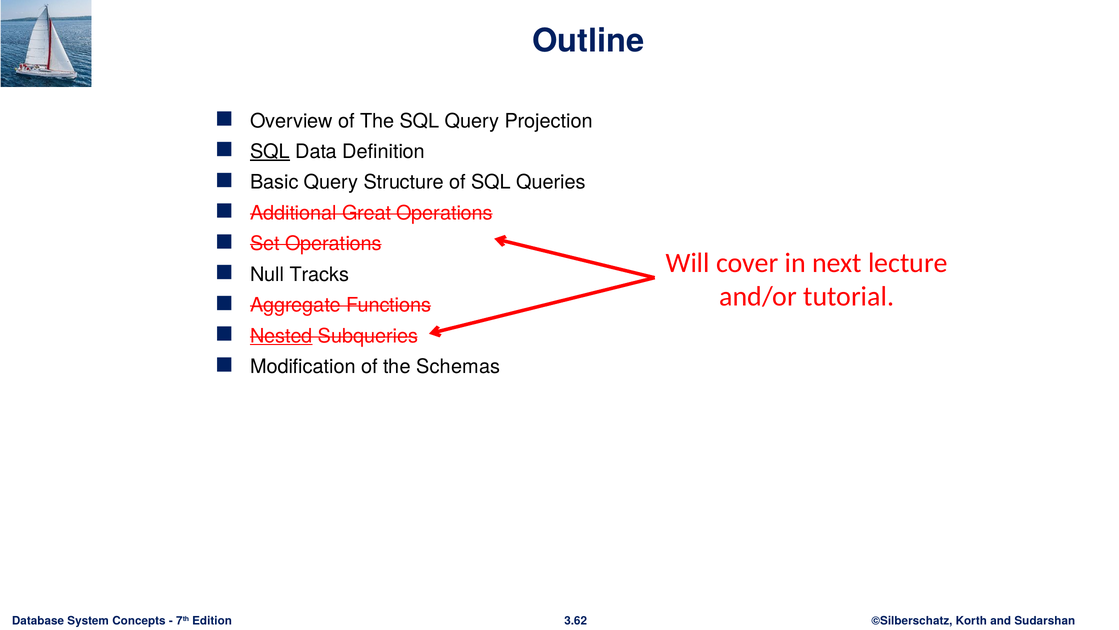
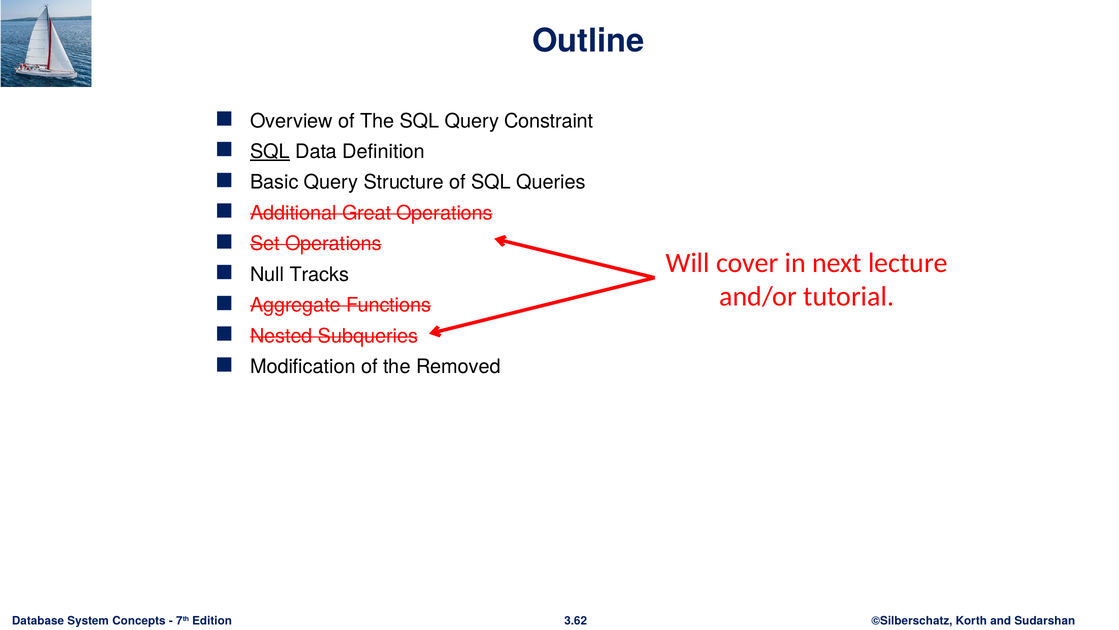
Projection: Projection -> Constraint
Nested underline: present -> none
Schemas: Schemas -> Removed
